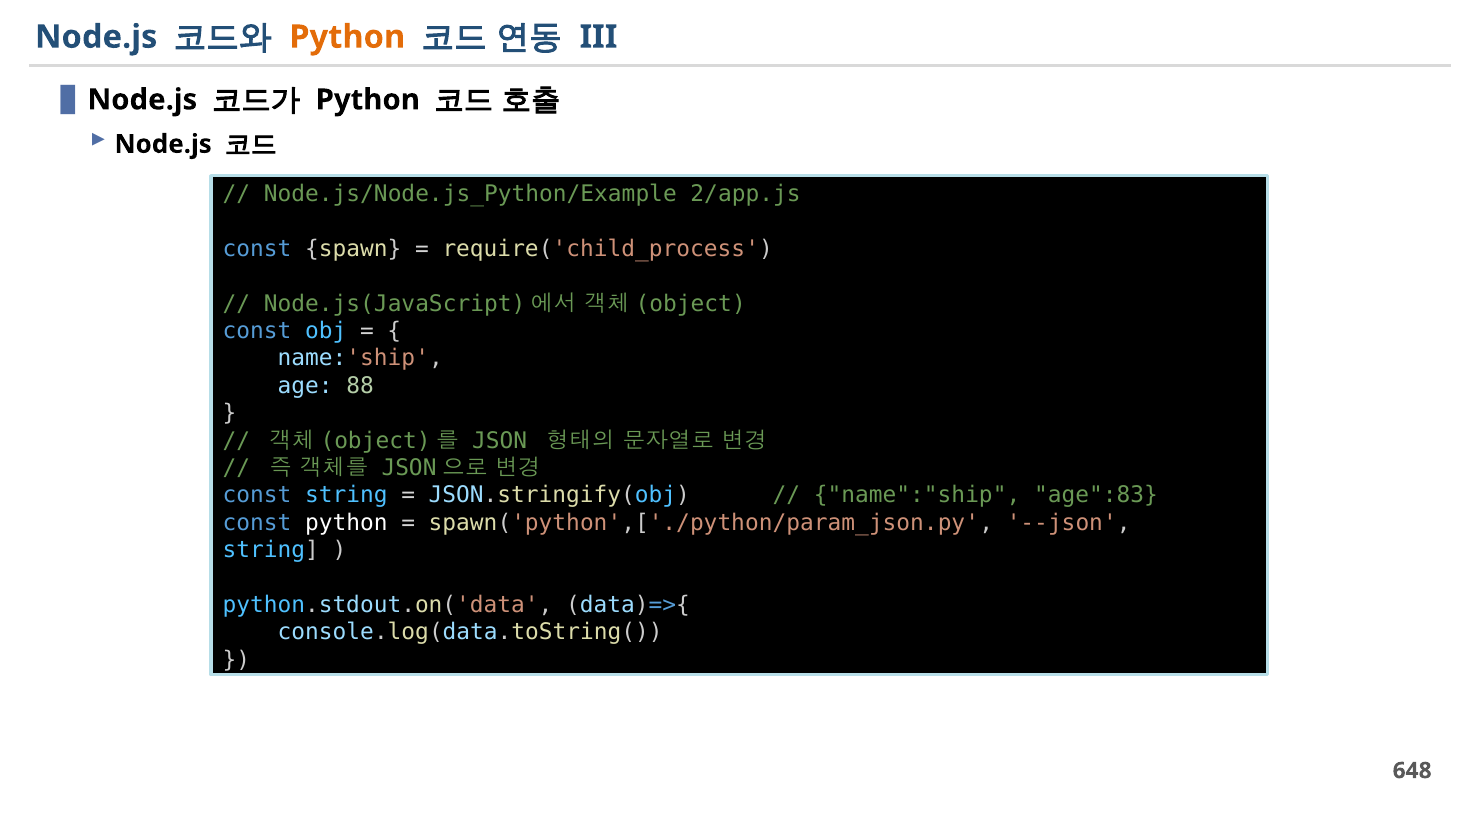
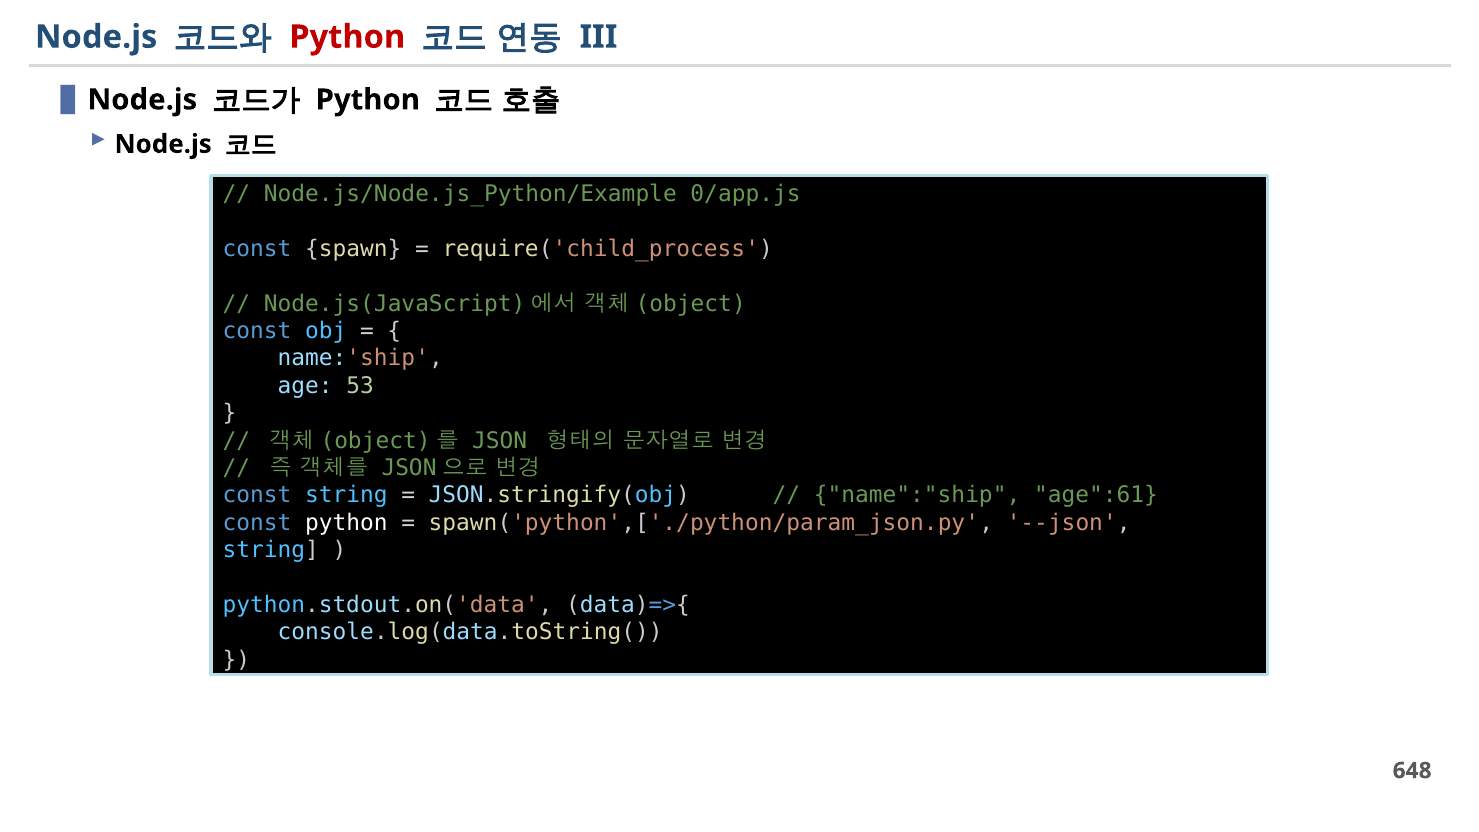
Python at (347, 37) colour: orange -> red
2/app.js: 2/app.js -> 0/app.js
88: 88 -> 53
age":83: age":83 -> age":61
